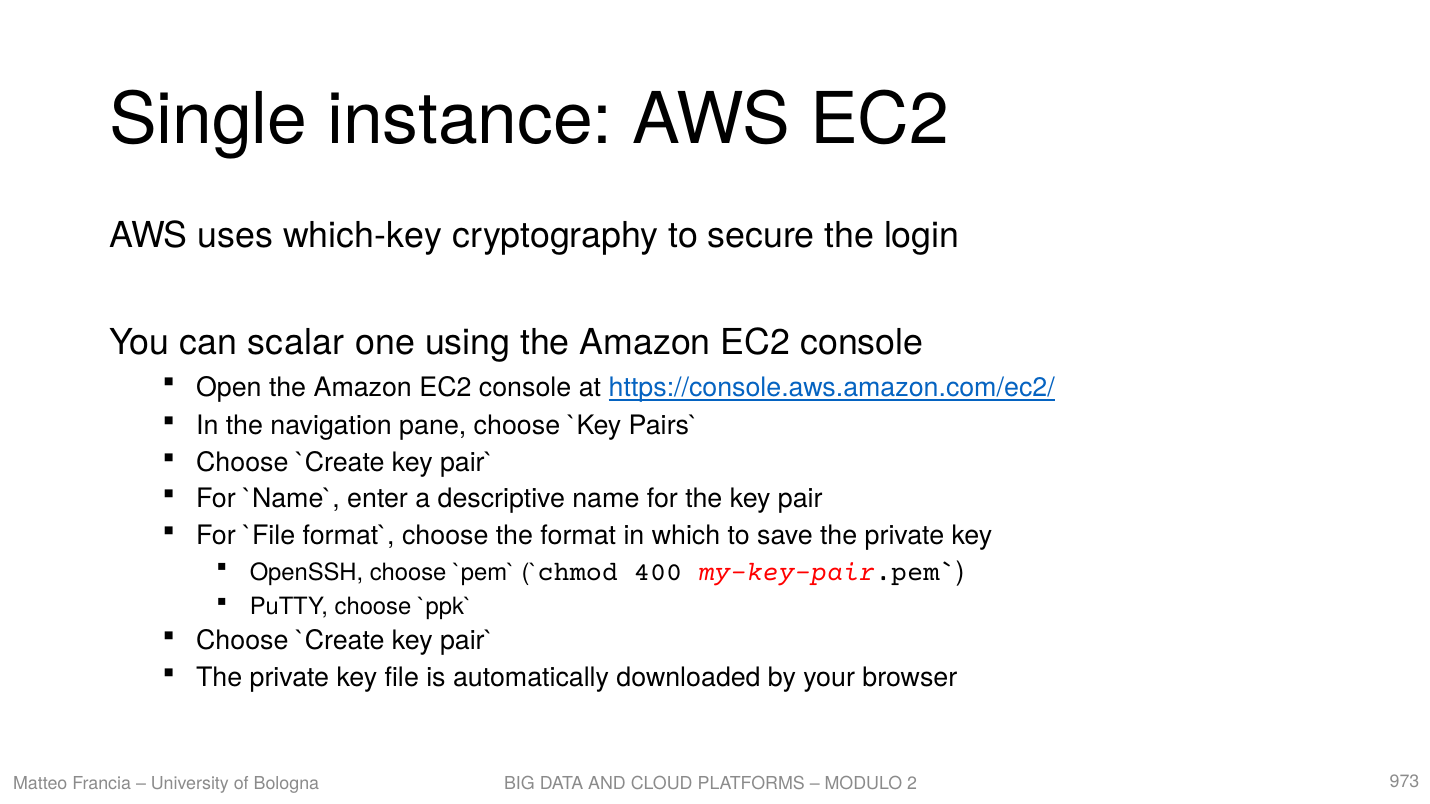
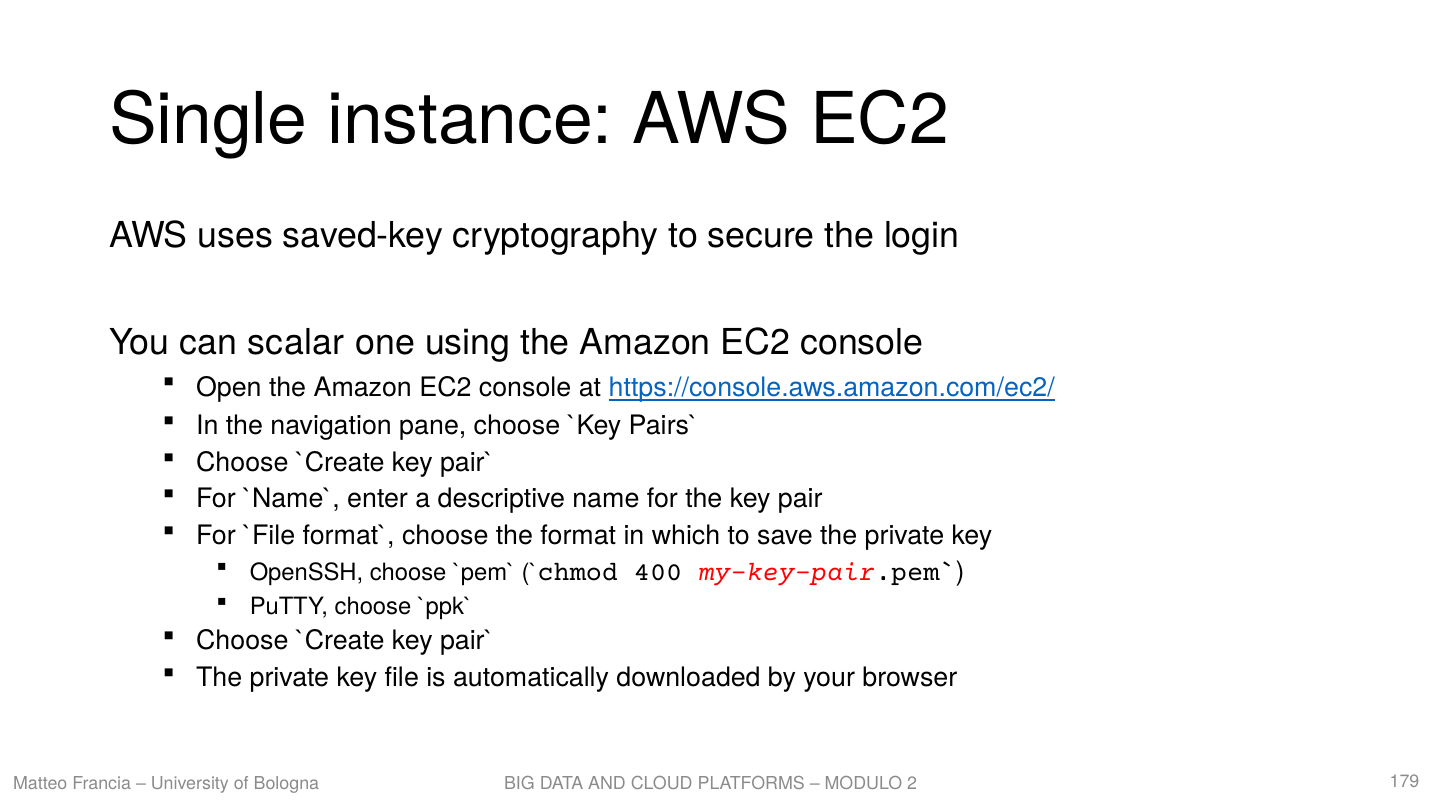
which-key: which-key -> saved-key
973: 973 -> 179
